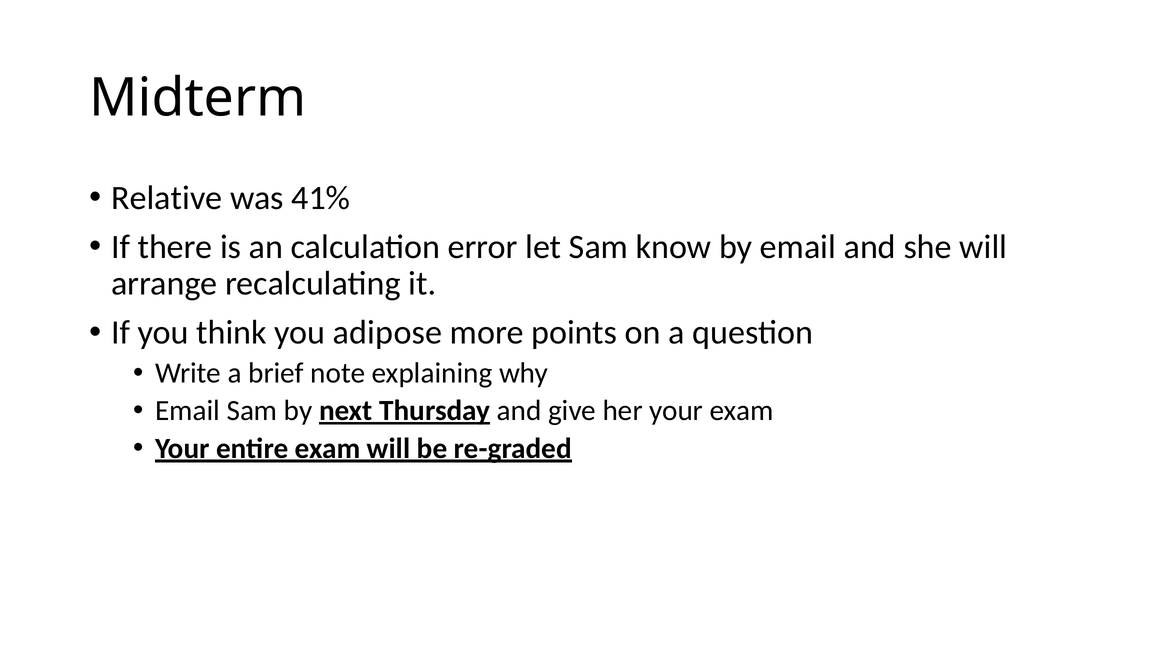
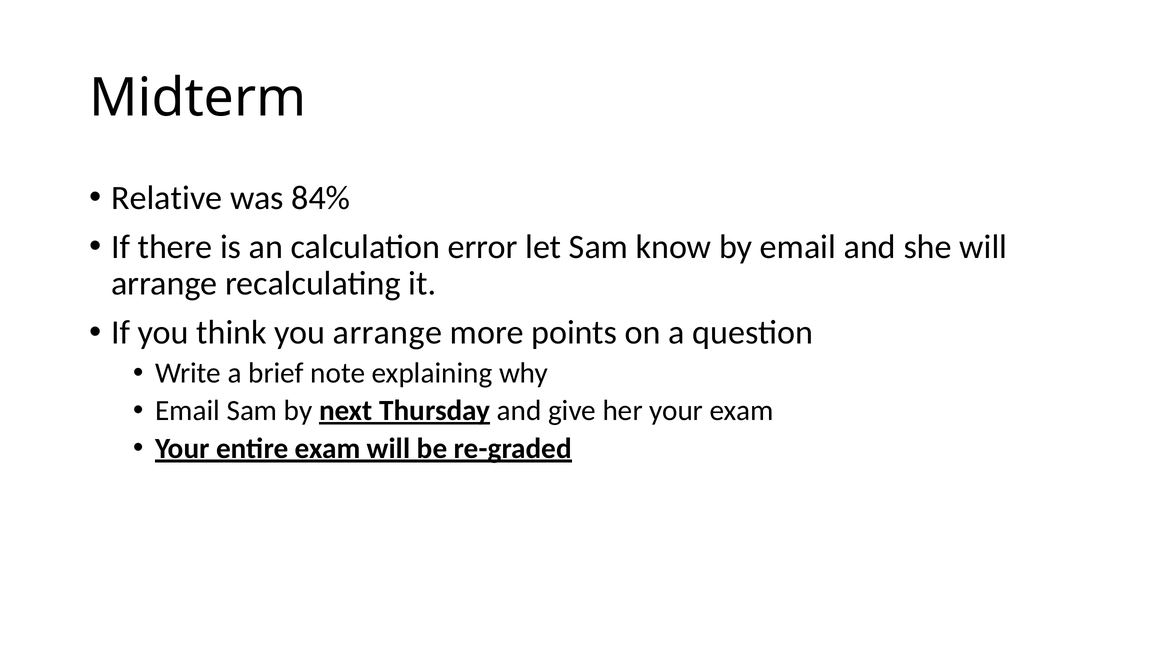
41%: 41% -> 84%
you adipose: adipose -> arrange
